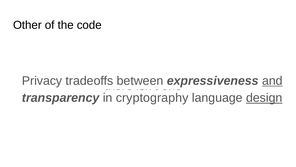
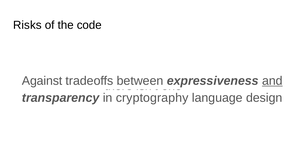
Other: Other -> Risks
Privacy: Privacy -> Against
design underline: present -> none
